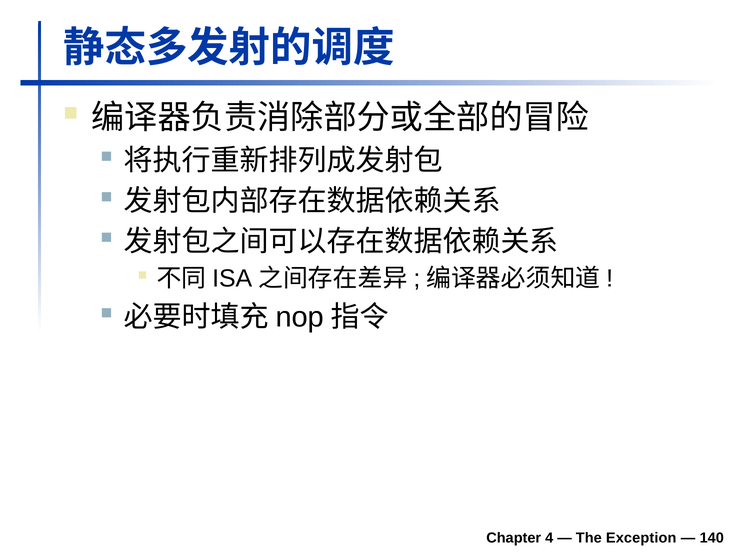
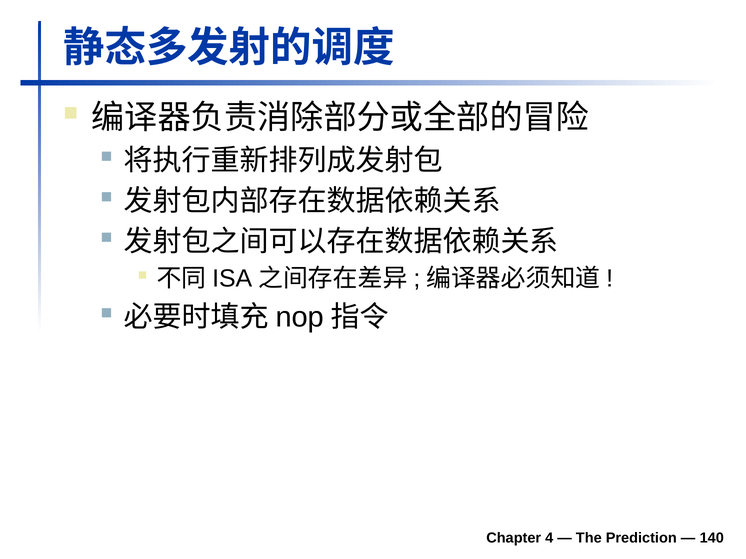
Exception: Exception -> Prediction
